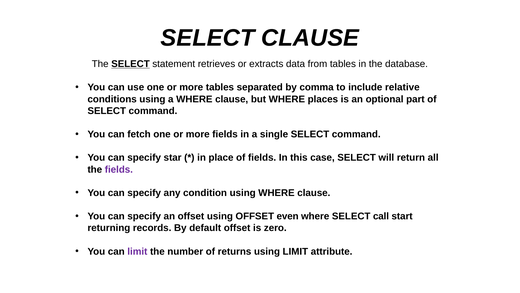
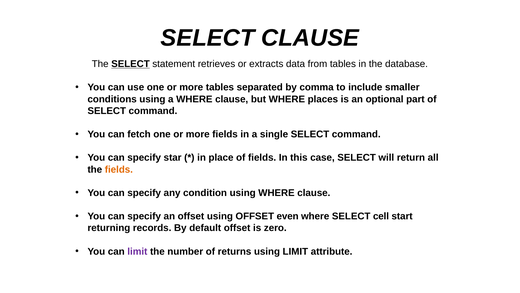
relative: relative -> smaller
fields at (119, 169) colour: purple -> orange
call: call -> cell
